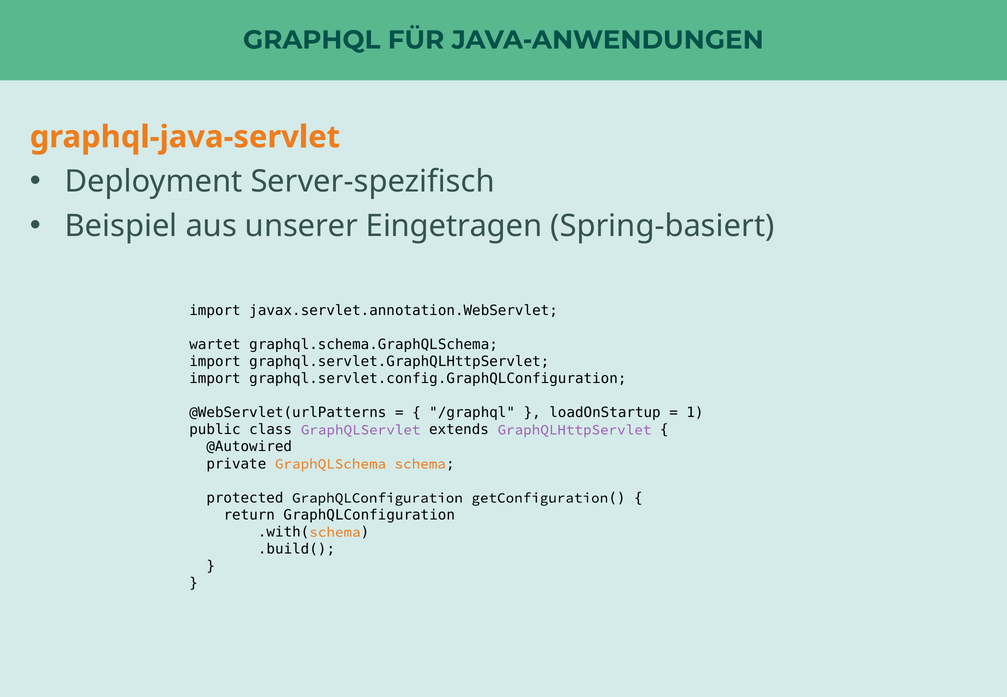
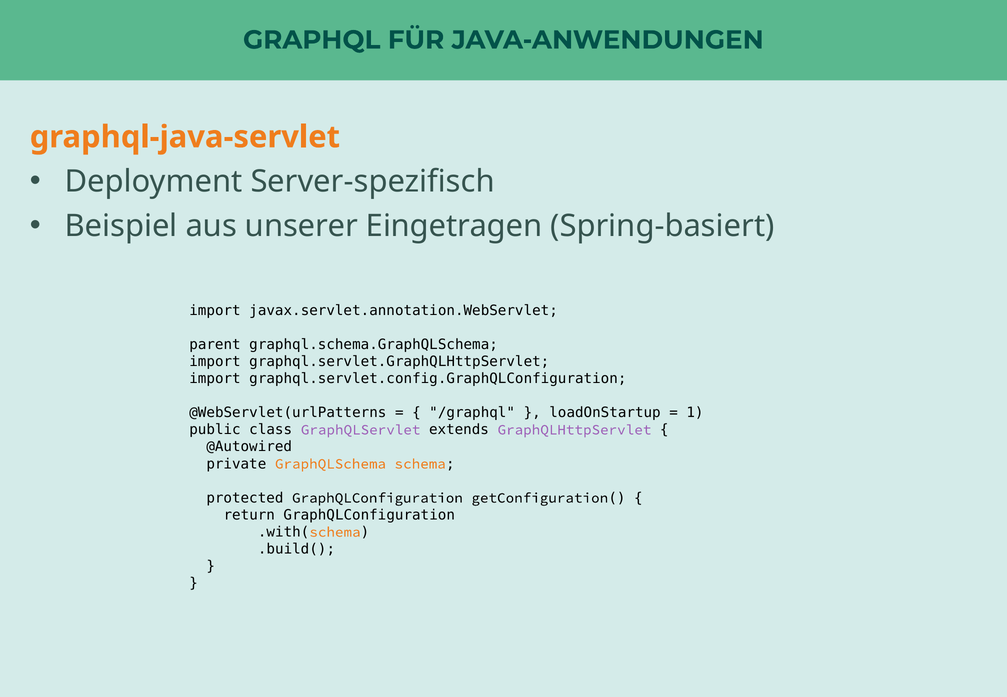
wartet: wartet -> parent
